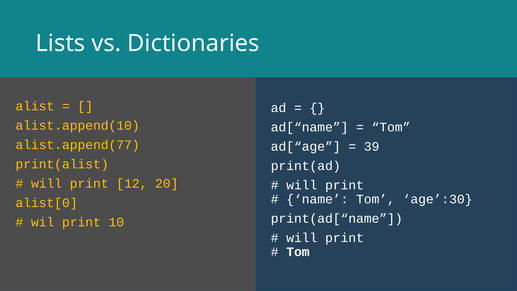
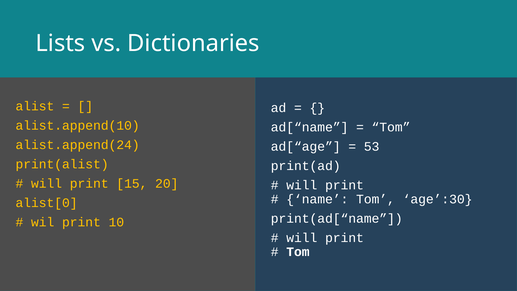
alist.append(77: alist.append(77 -> alist.append(24
39: 39 -> 53
12: 12 -> 15
